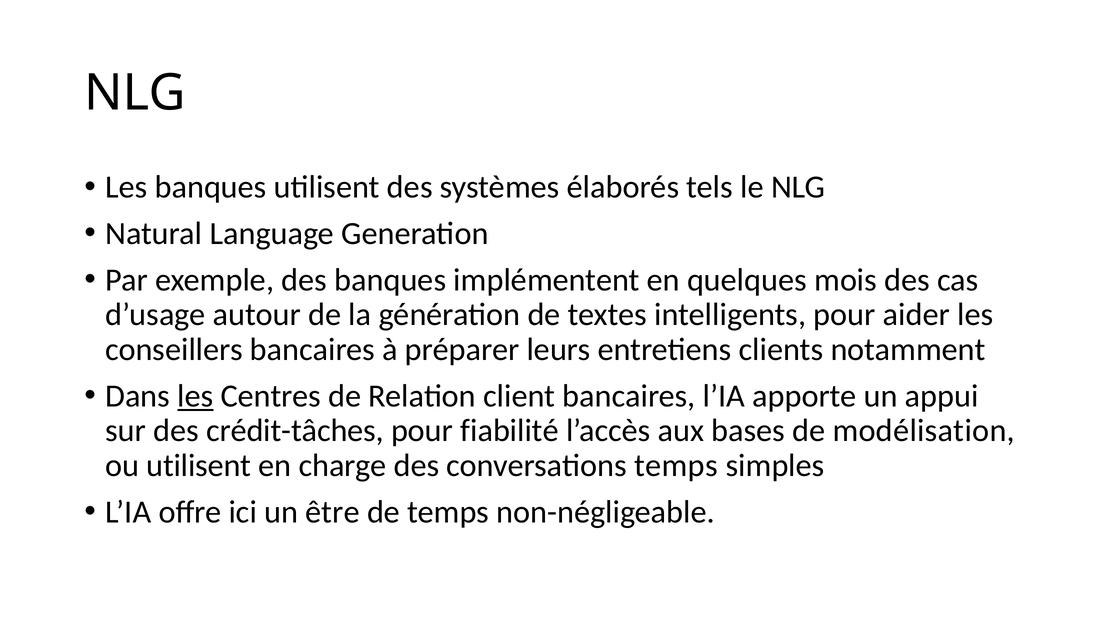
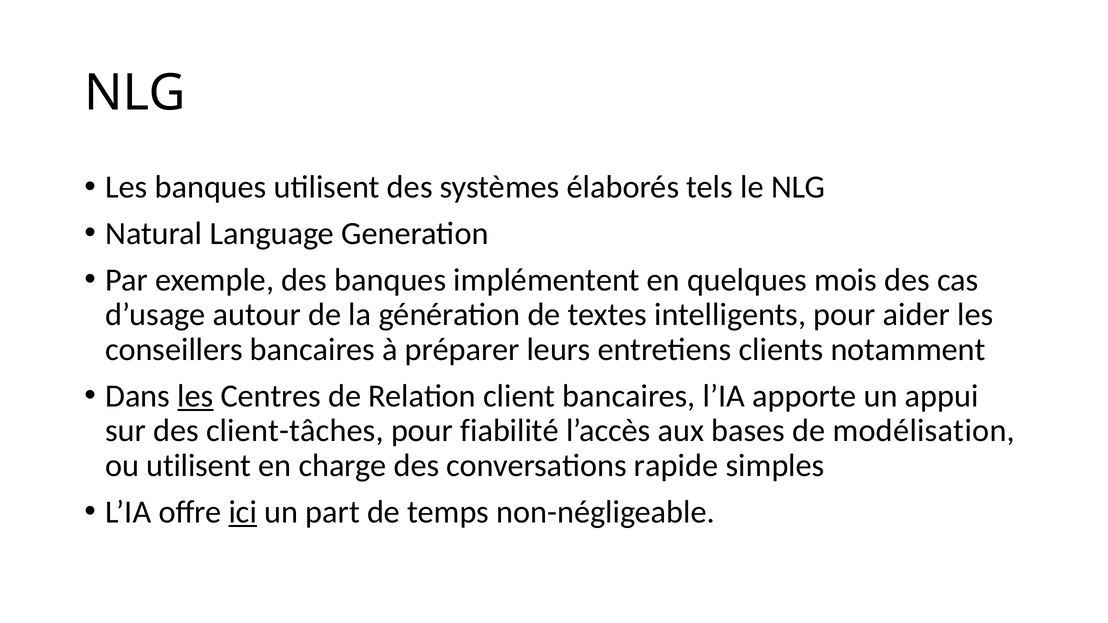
crédit-tâches: crédit-tâches -> client-tâches
conversations temps: temps -> rapide
ici underline: none -> present
être: être -> part
